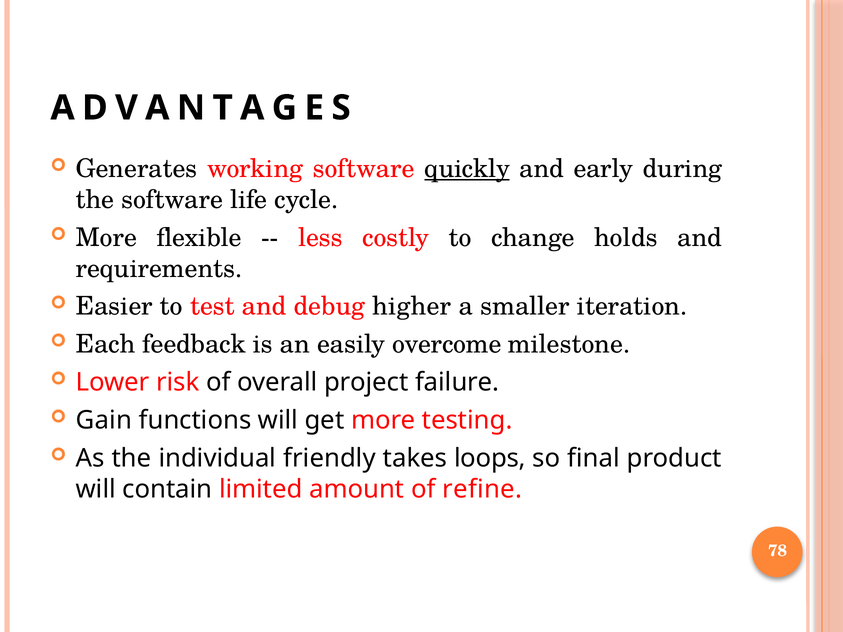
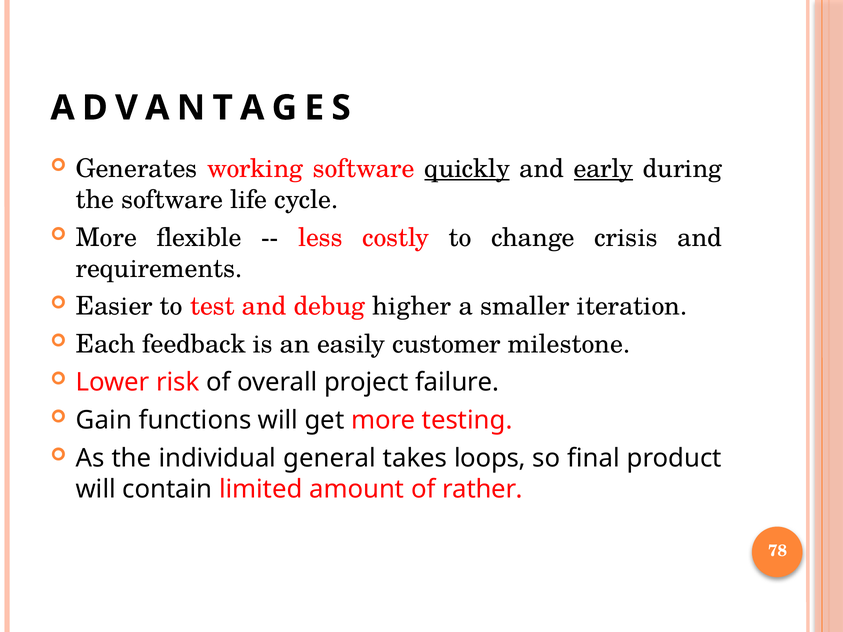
early underline: none -> present
holds: holds -> crisis
overcome: overcome -> customer
friendly: friendly -> general
refine: refine -> rather
